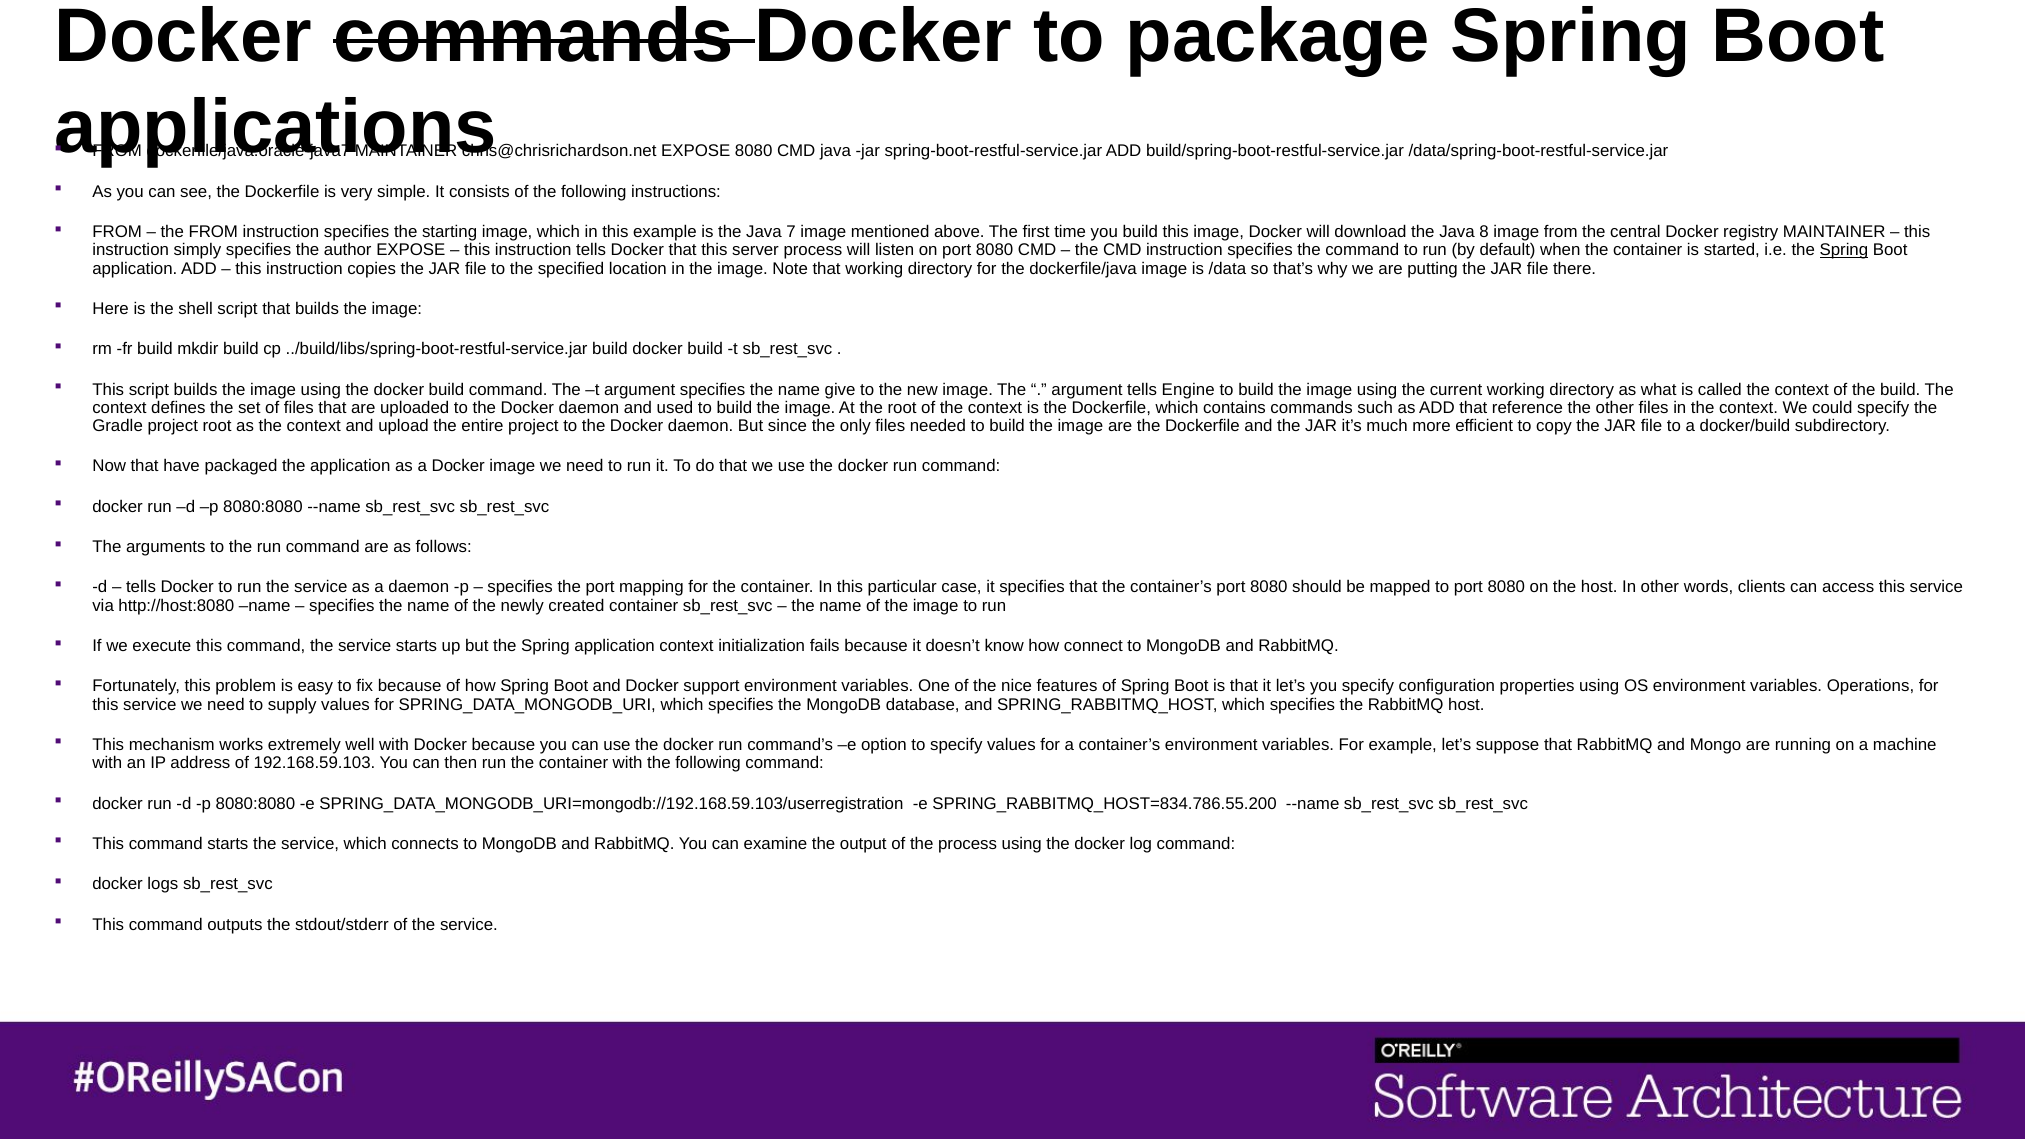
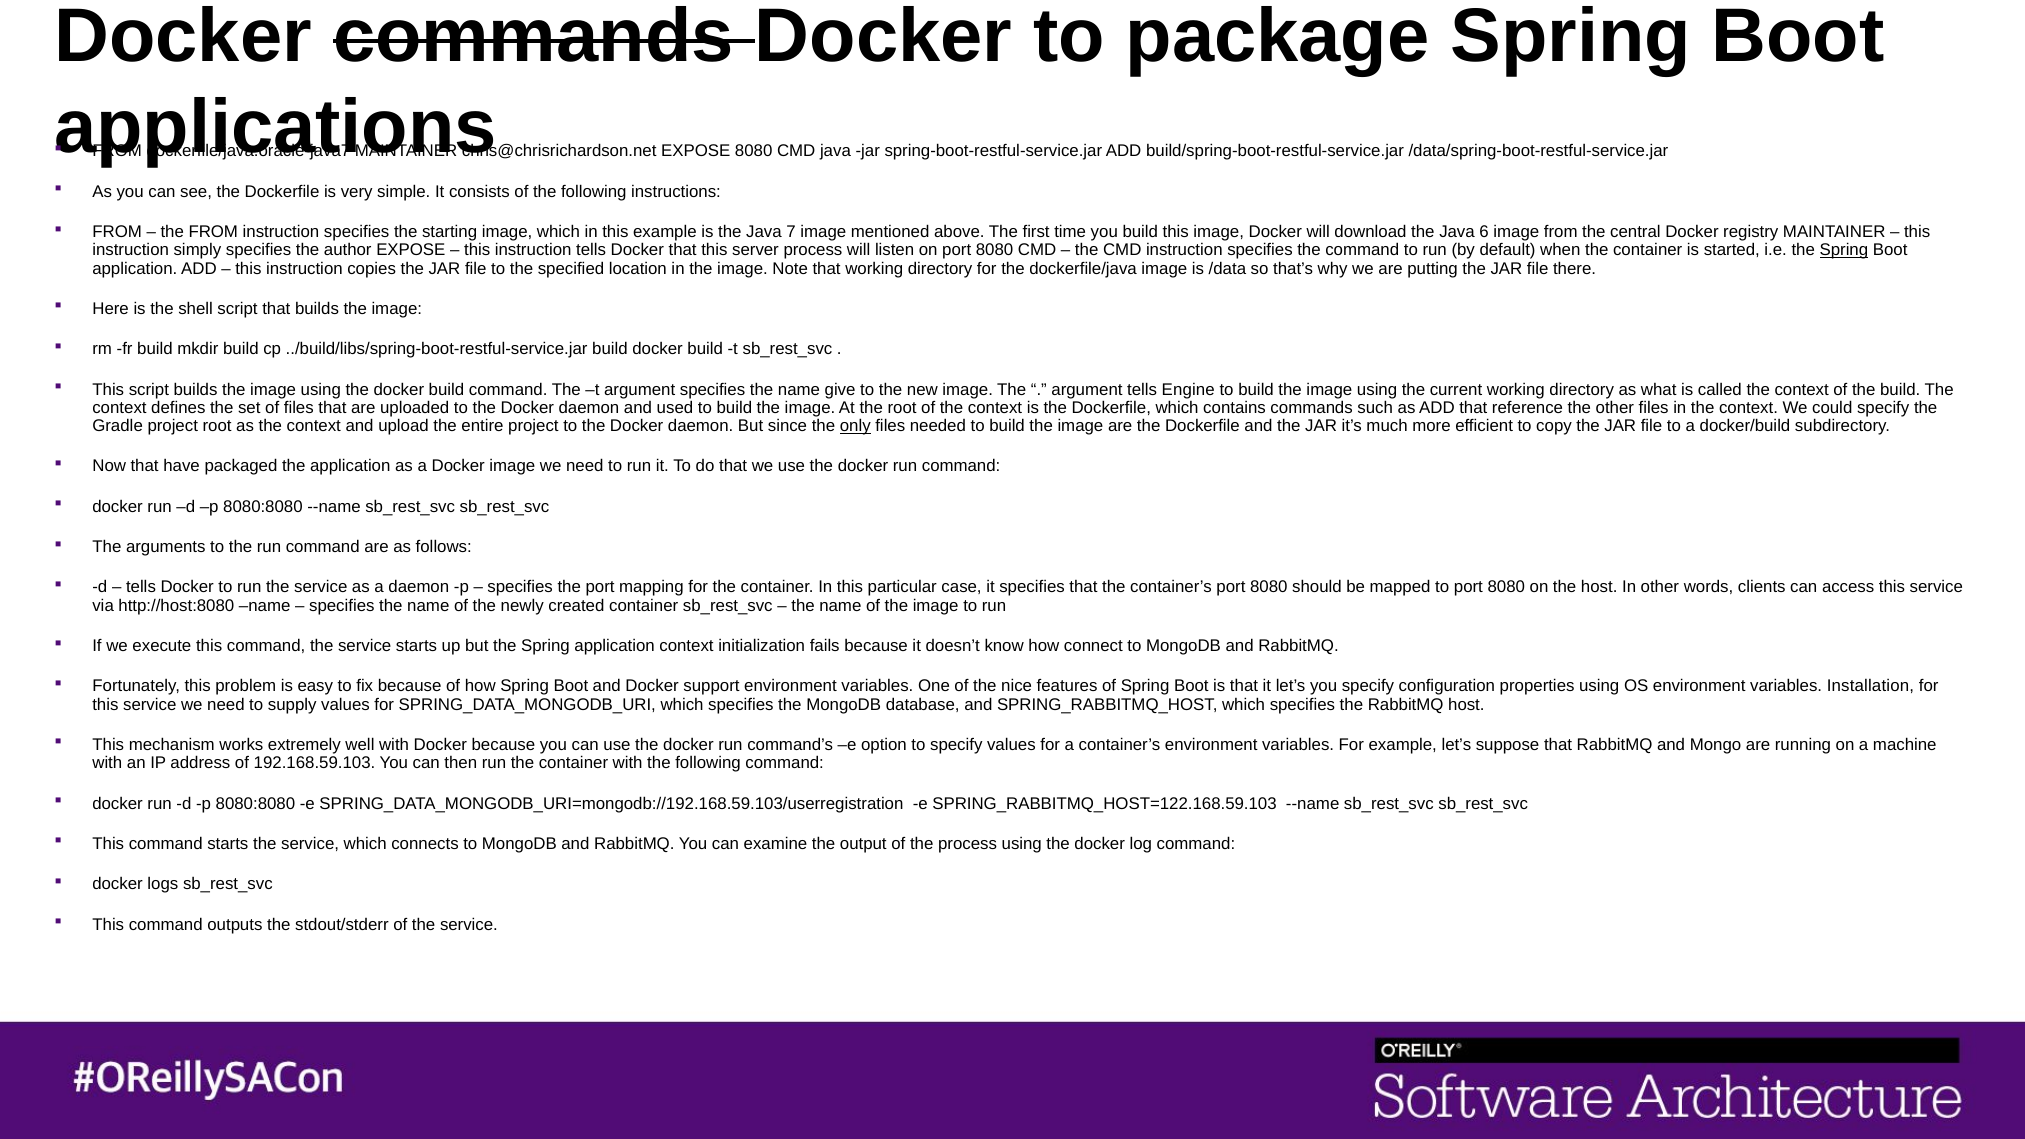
8: 8 -> 6
only underline: none -> present
Operations: Operations -> Installation
SPRING_RABBITMQ_HOST=834.786.55.200: SPRING_RABBITMQ_HOST=834.786.55.200 -> SPRING_RABBITMQ_HOST=122.168.59.103
